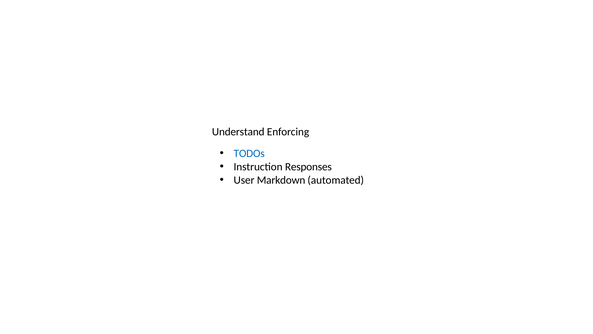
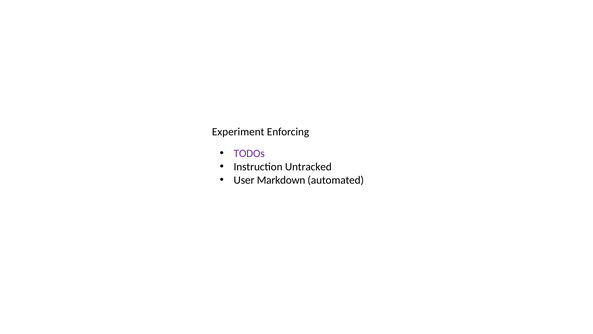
Understand: Understand -> Experiment
TODOs colour: blue -> purple
Responses: Responses -> Untracked
